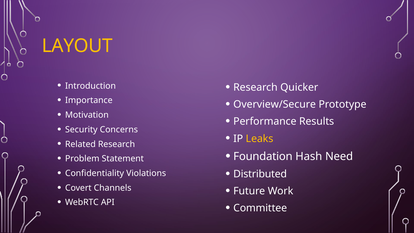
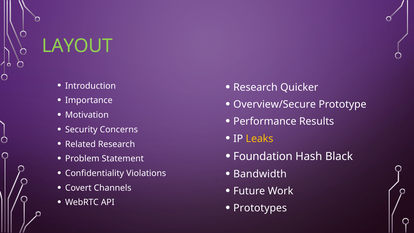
LAYOUT colour: yellow -> light green
Need: Need -> Black
Distributed: Distributed -> Bandwidth
Committee: Committee -> Prototypes
